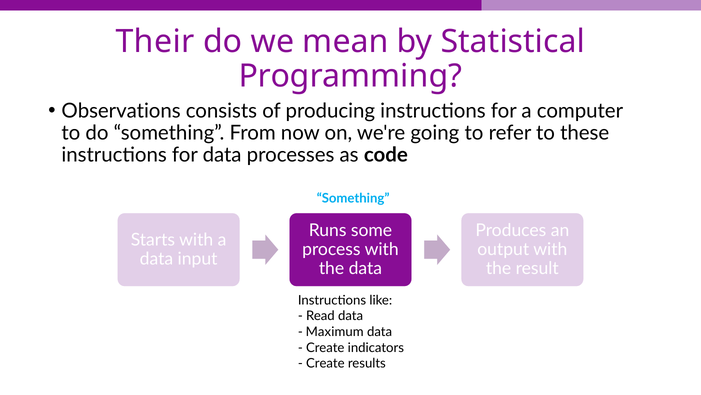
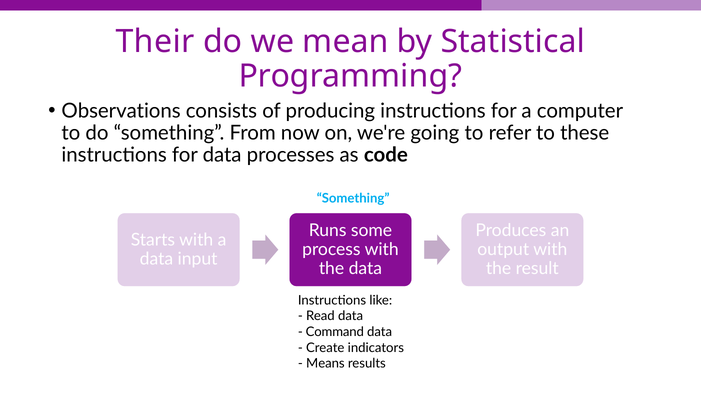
Maximum: Maximum -> Command
Create at (325, 363): Create -> Means
